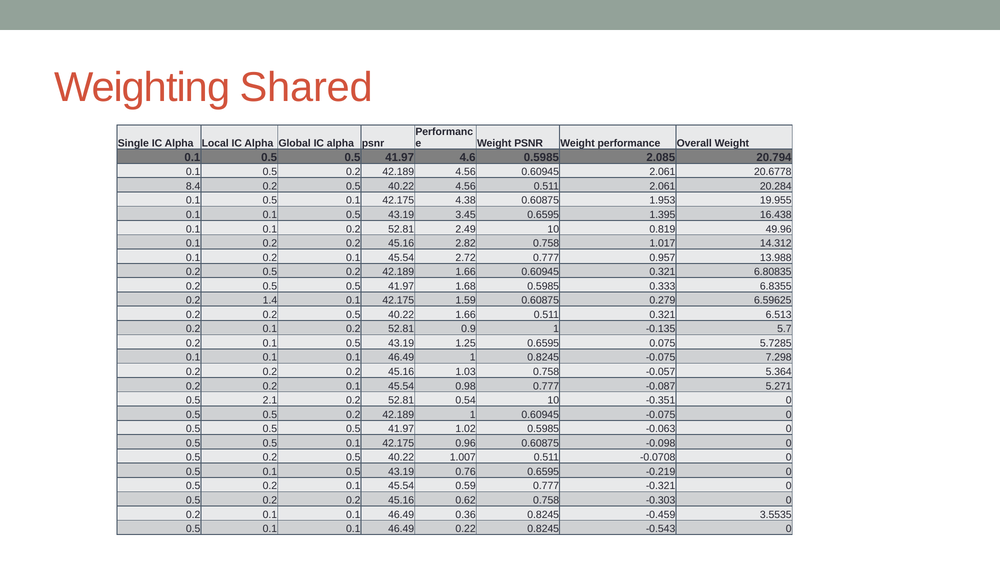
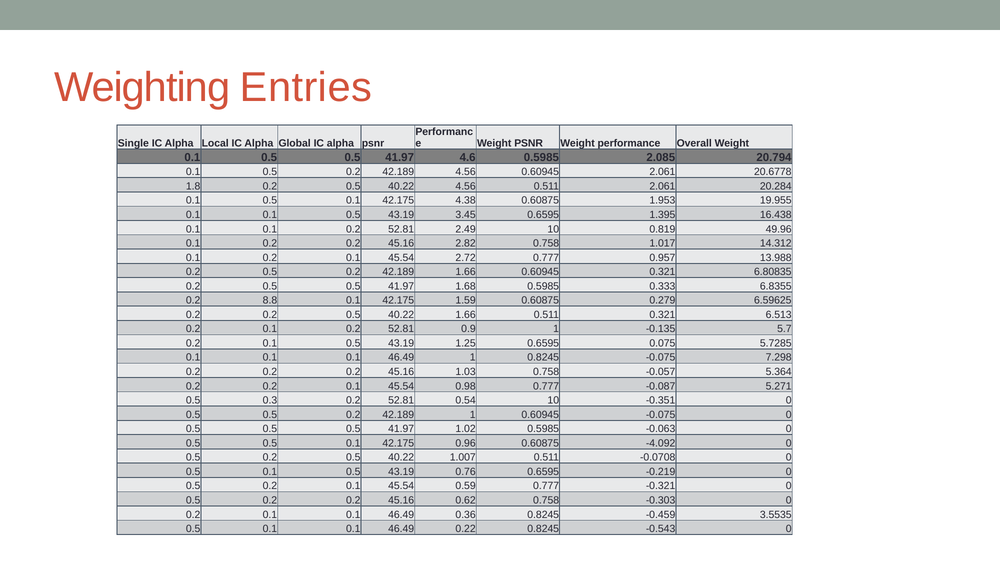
Shared: Shared -> Entries
8.4: 8.4 -> 1.8
1.4: 1.4 -> 8.8
2.1: 2.1 -> 0.3
-0.098: -0.098 -> -4.092
